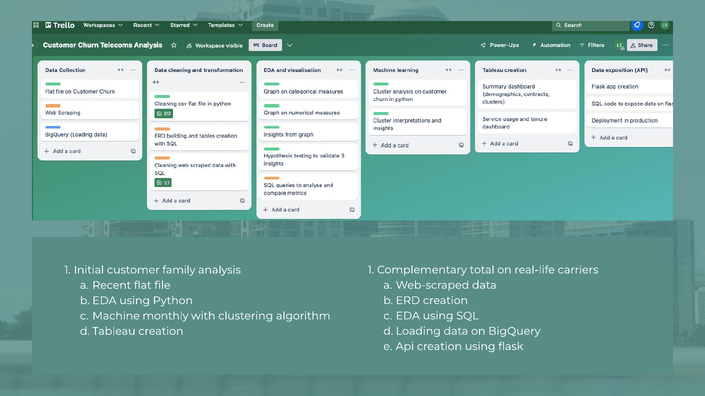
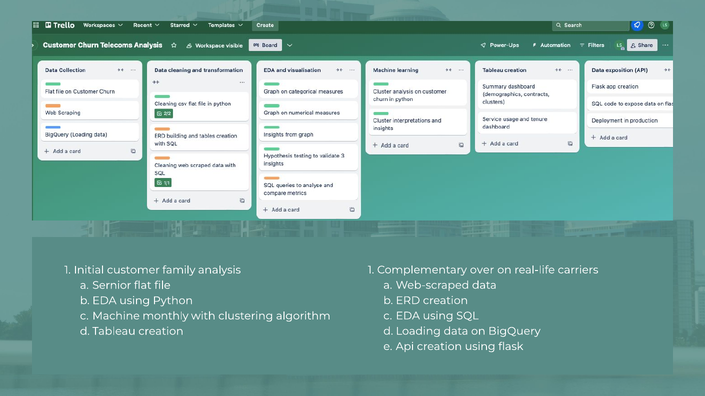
total: total -> over
Recent: Recent -> Sernior
